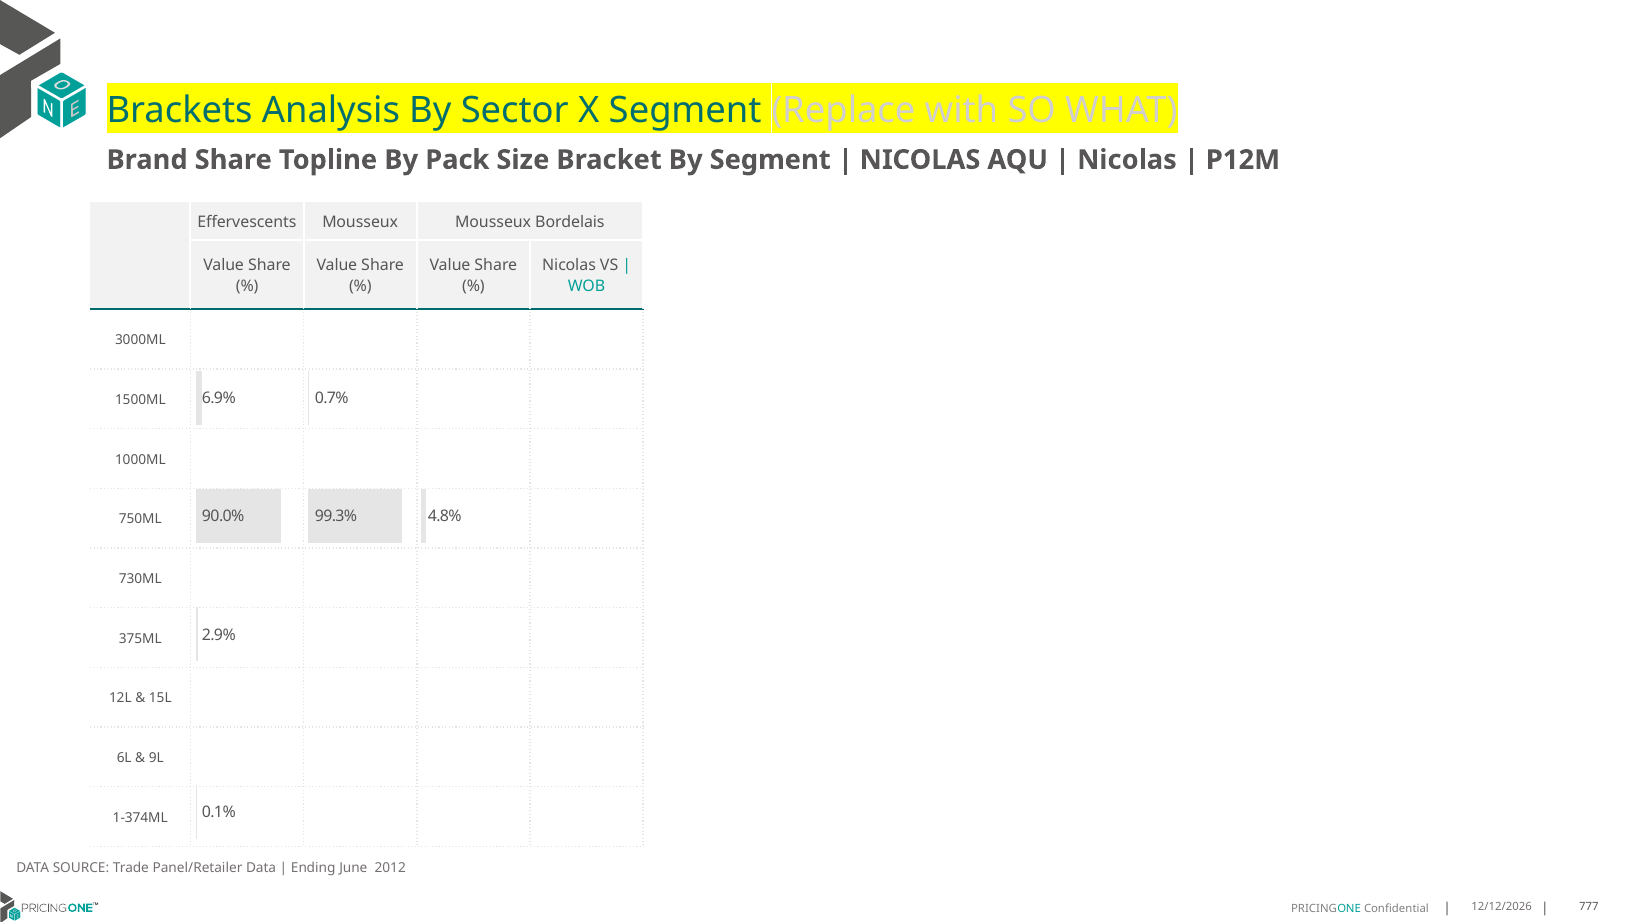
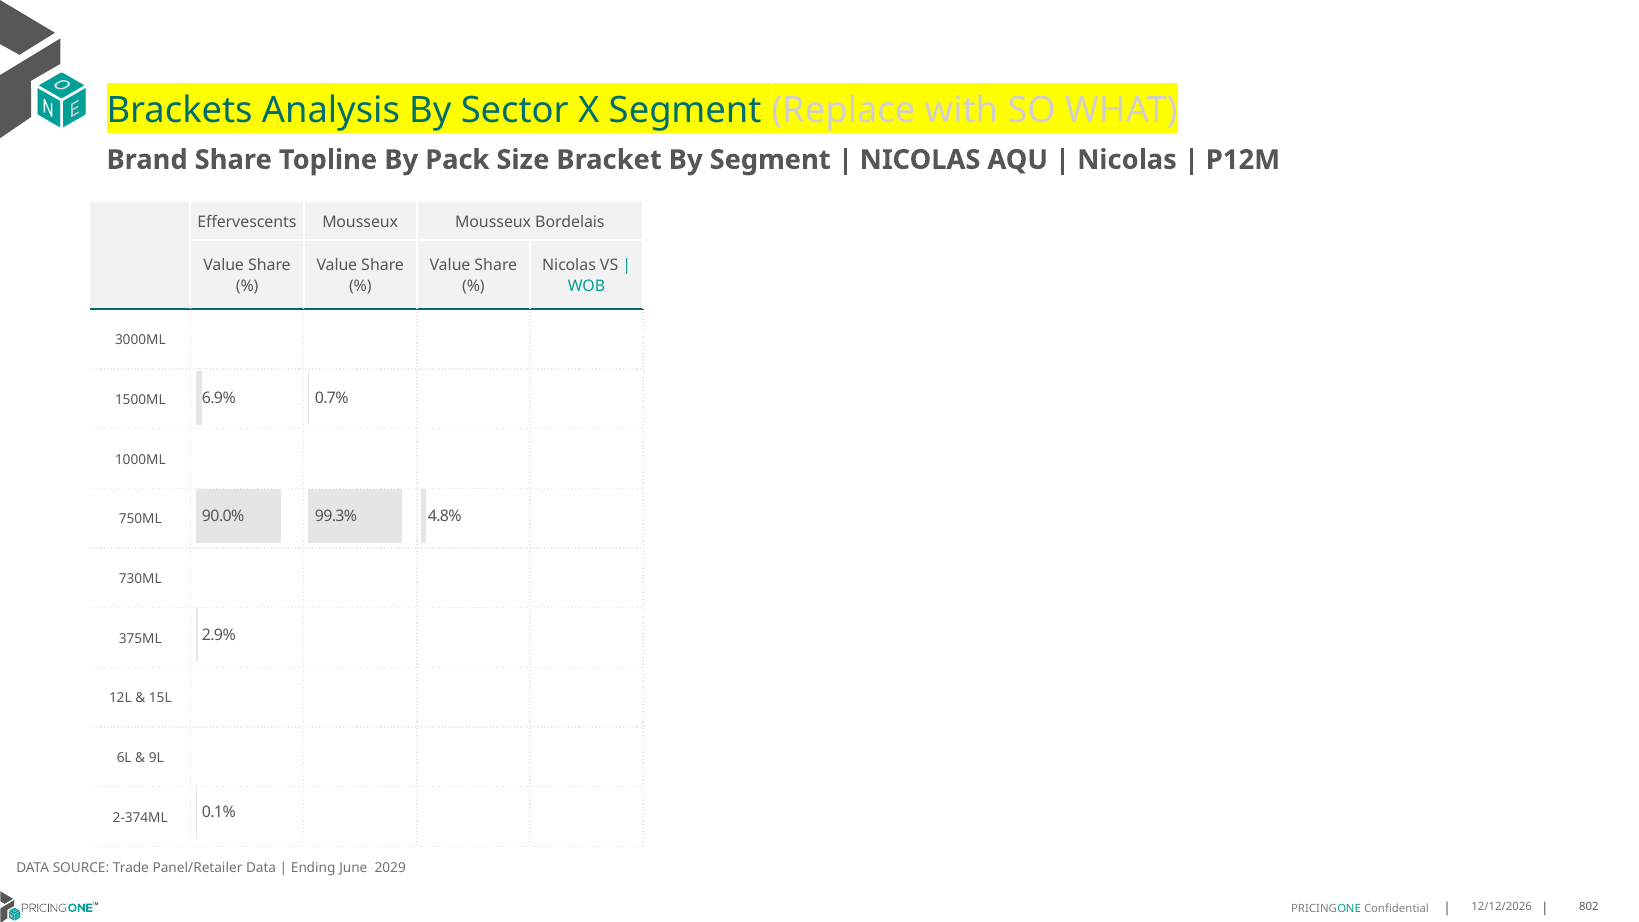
1-374ML: 1-374ML -> 2-374ML
2012: 2012 -> 2029
777: 777 -> 802
